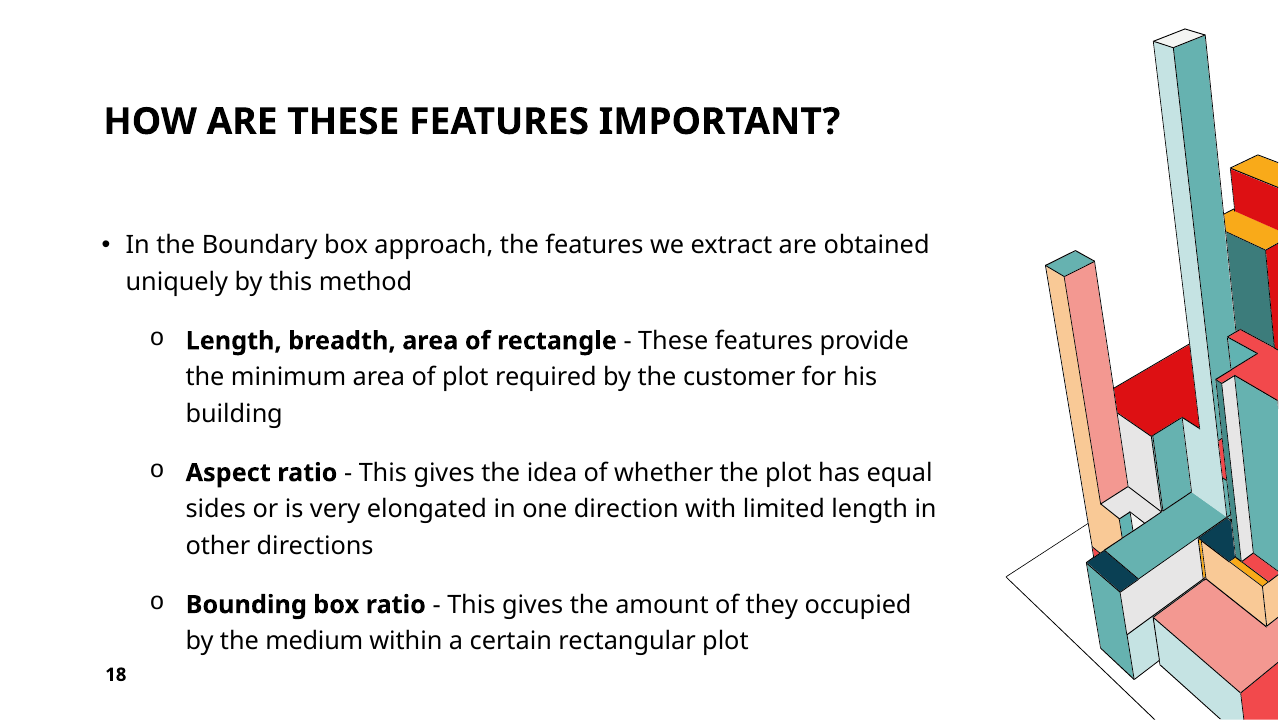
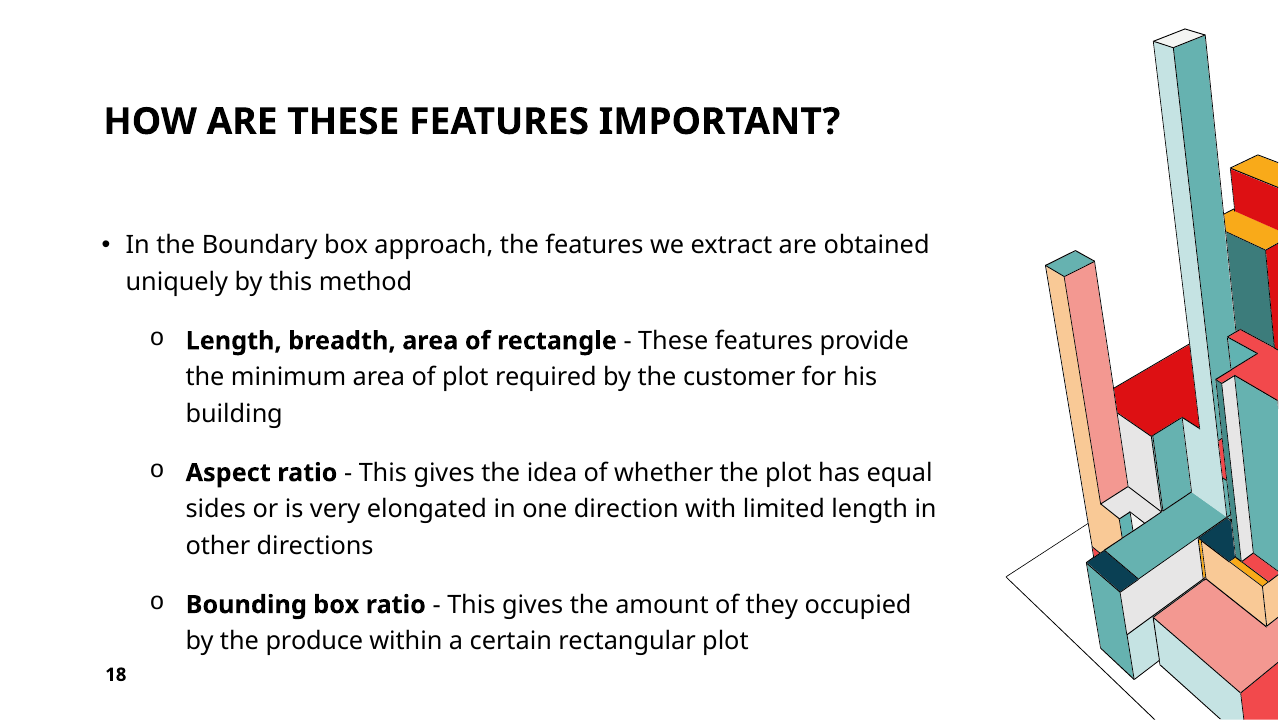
medium: medium -> produce
